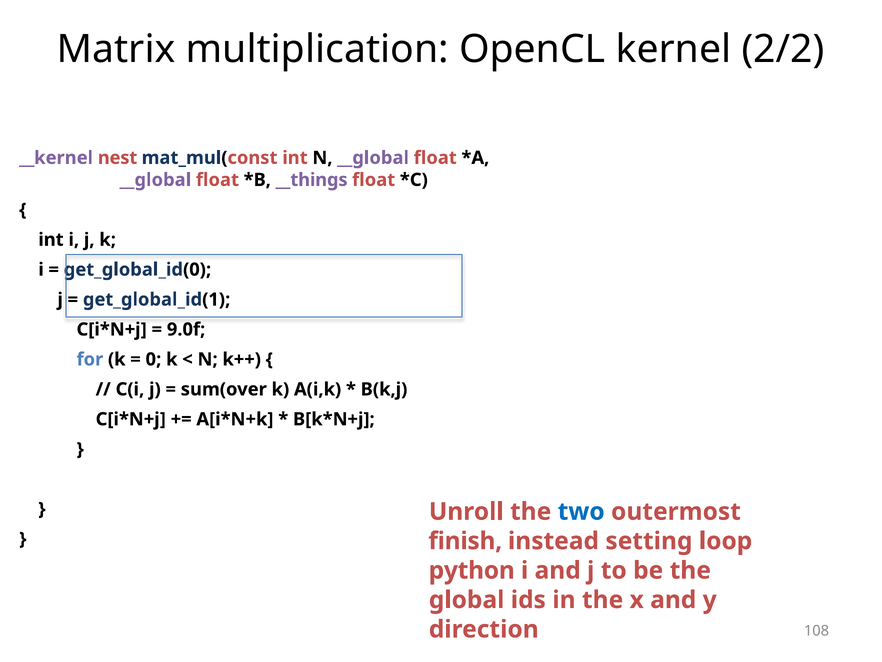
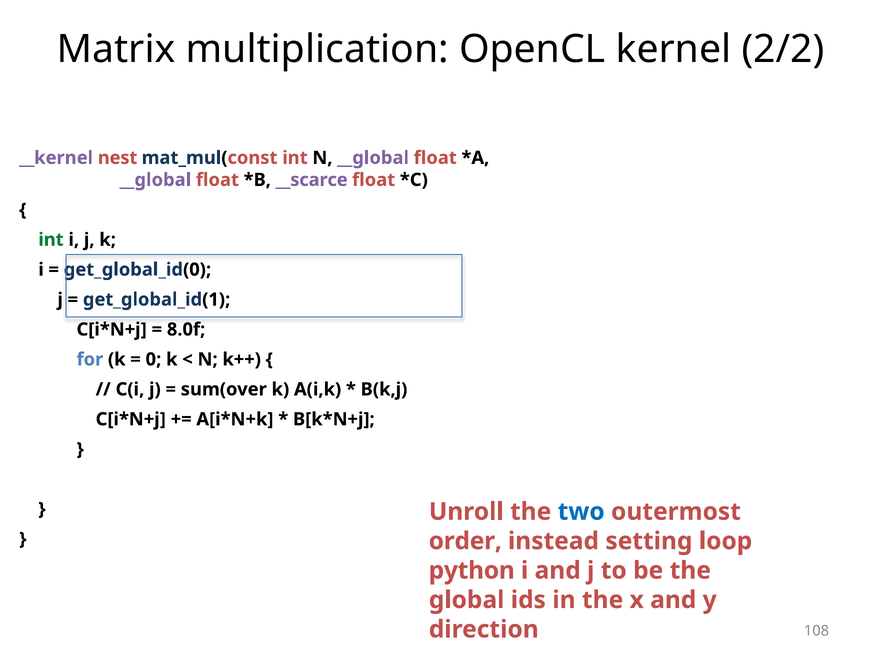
__things: __things -> __scarce
int at (51, 240) colour: black -> green
9.0f: 9.0f -> 8.0f
finish: finish -> order
